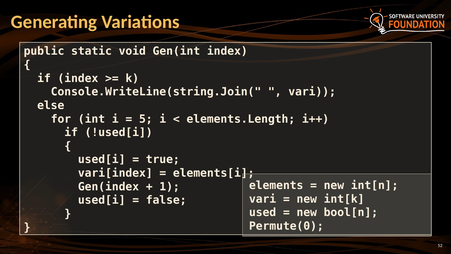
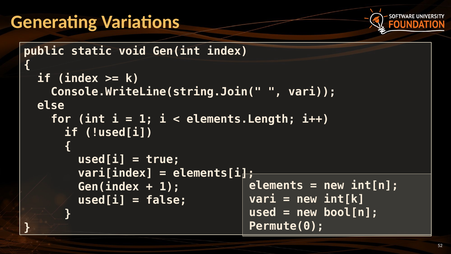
5 at (146, 119): 5 -> 1
